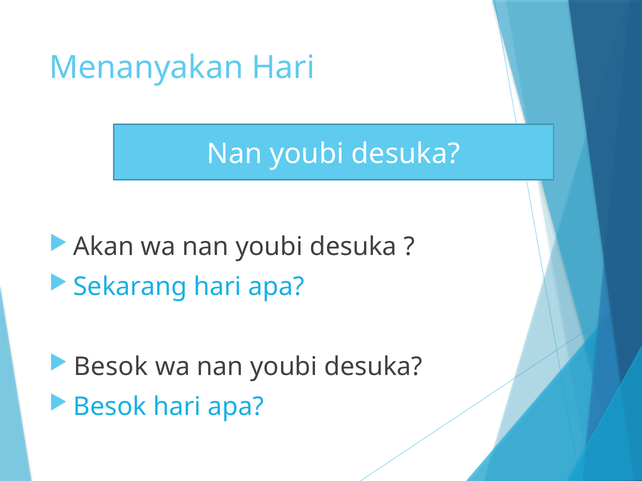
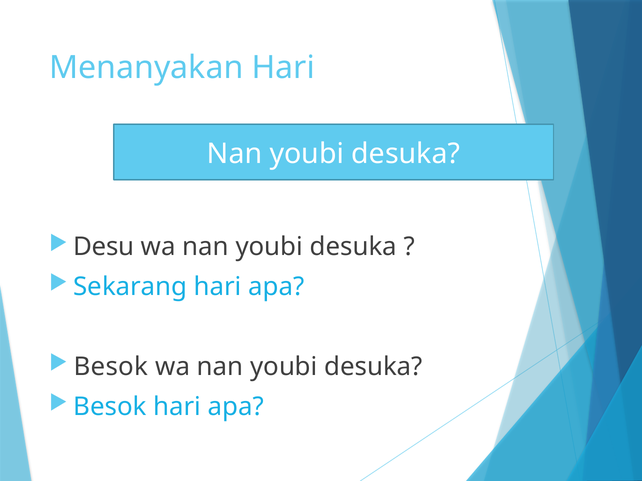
Akan: Akan -> Desu
